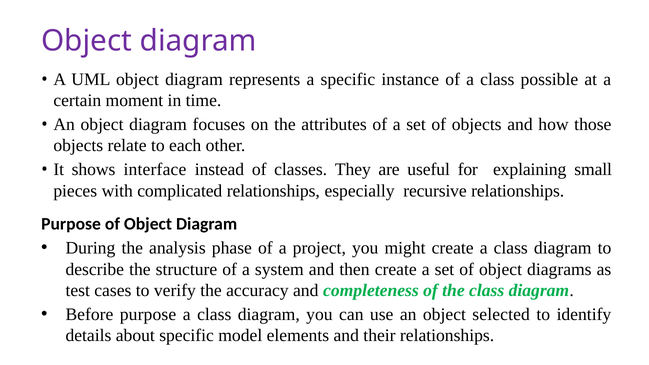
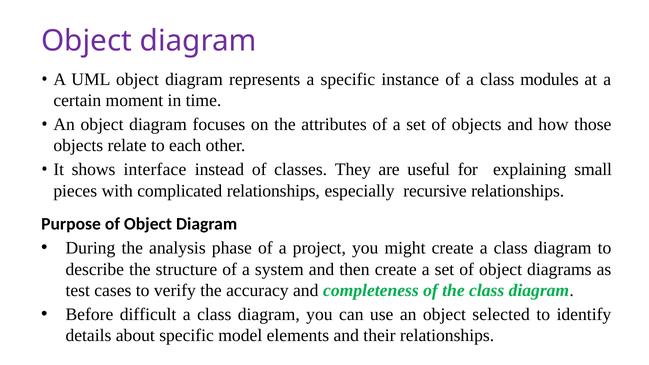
possible: possible -> modules
Before purpose: purpose -> difficult
